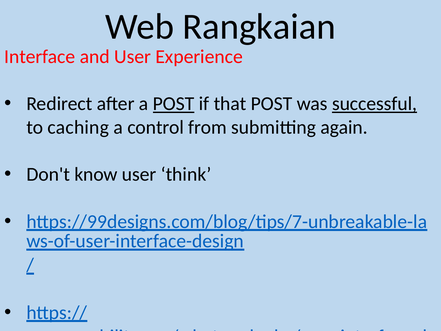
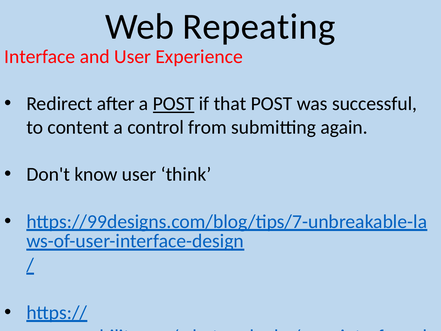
Rangkaian: Rangkaian -> Repeating
successful underline: present -> none
caching: caching -> content
